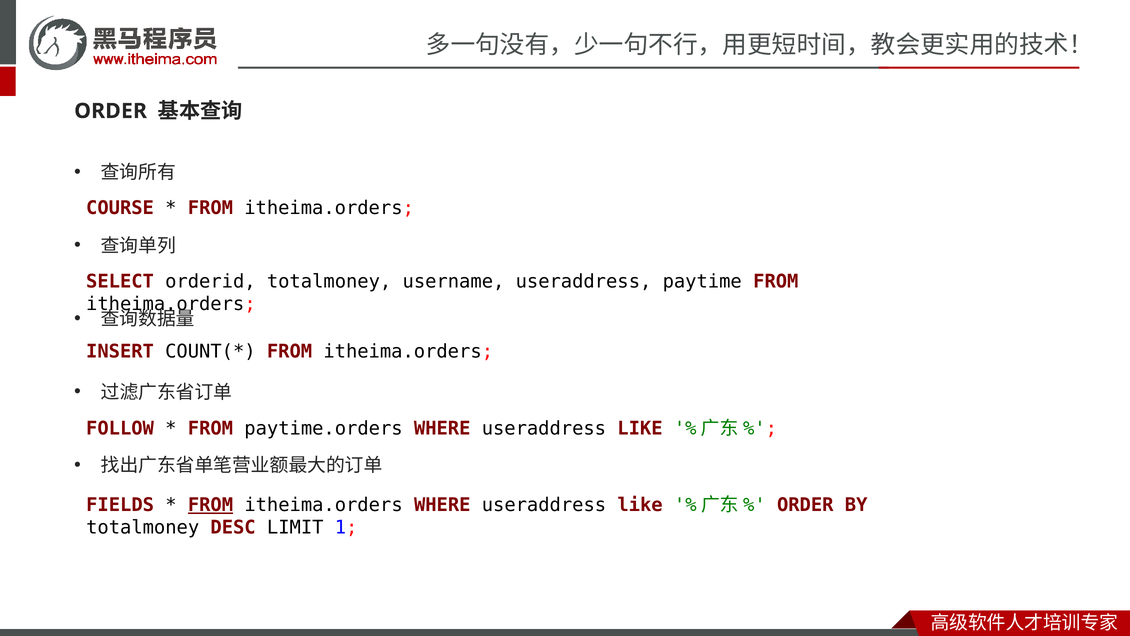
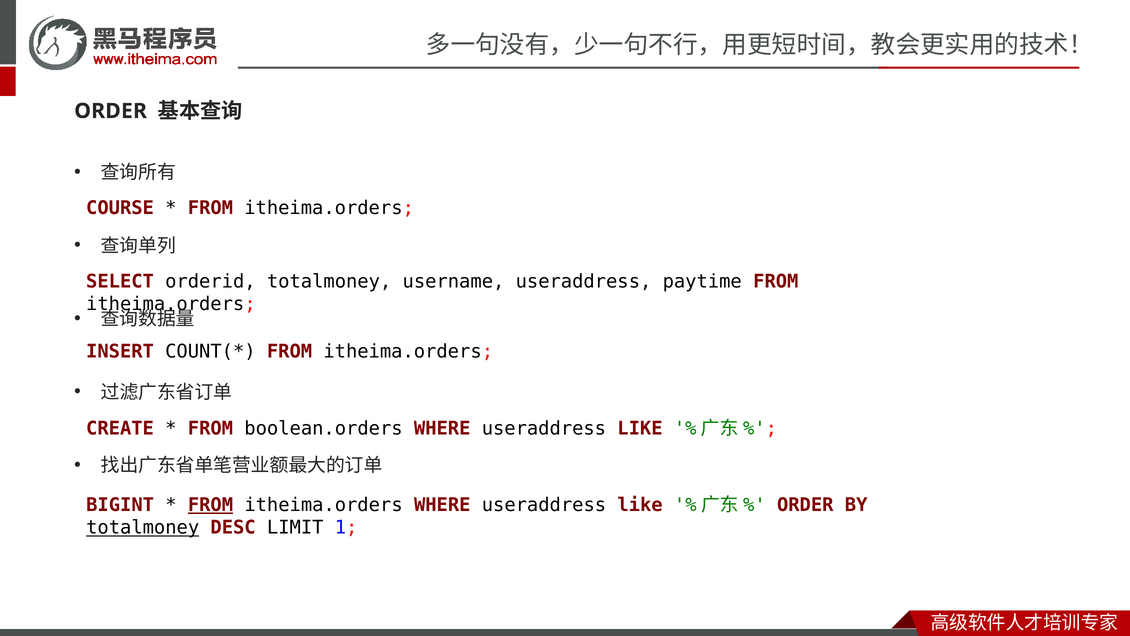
FOLLOW: FOLLOW -> CREATE
paytime.orders: paytime.orders -> boolean.orders
FIELDS: FIELDS -> BIGINT
totalmoney at (143, 527) underline: none -> present
